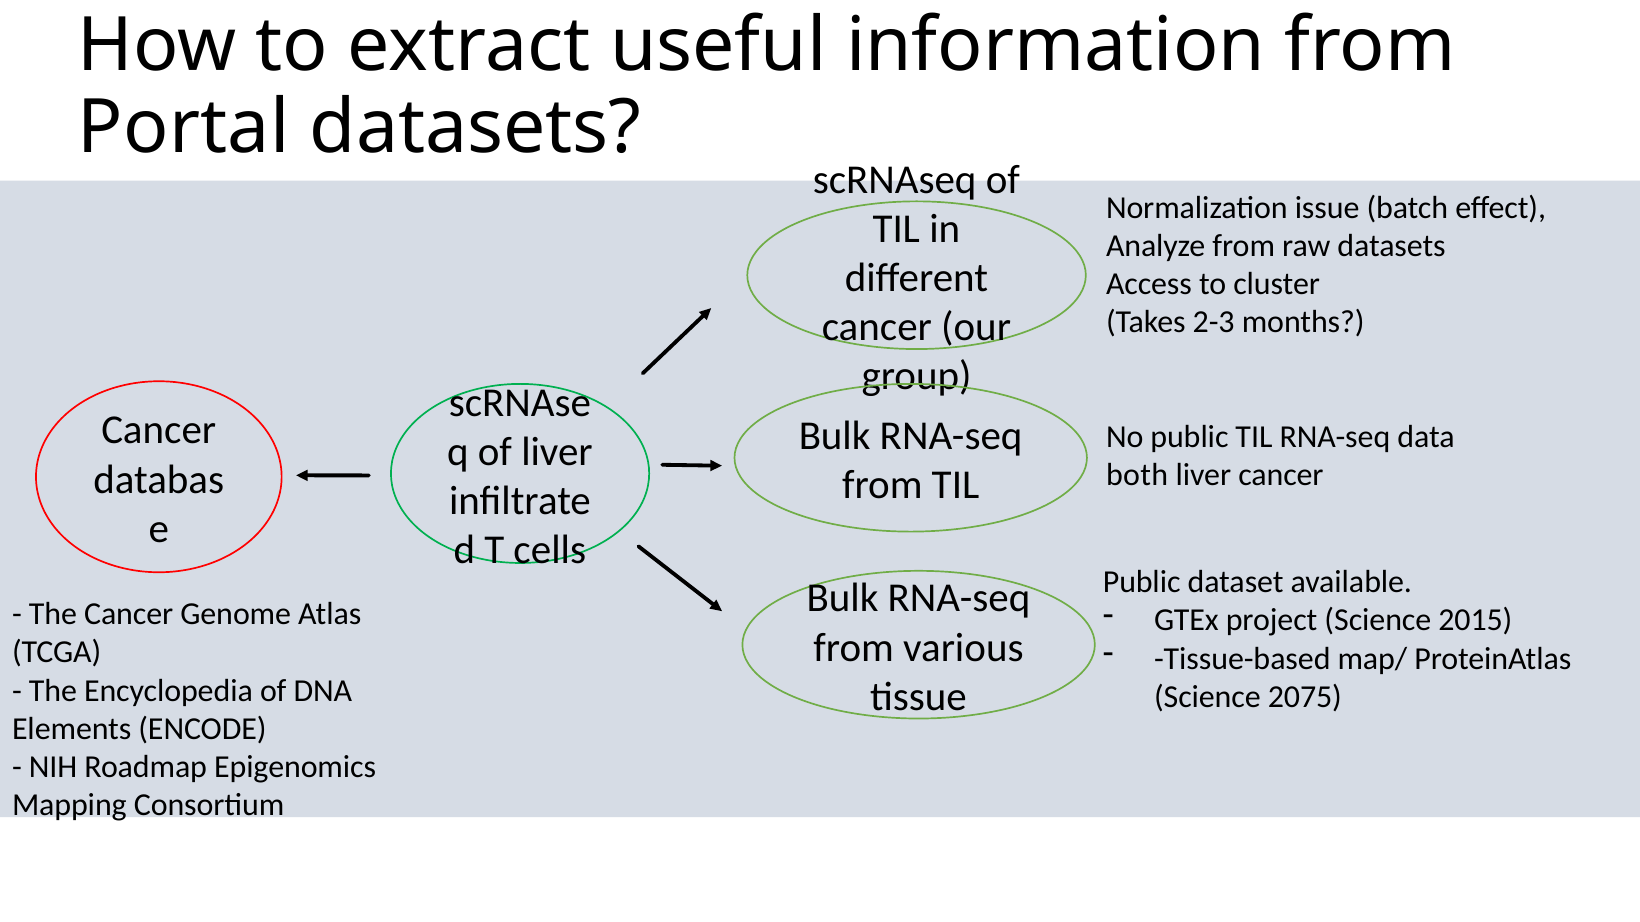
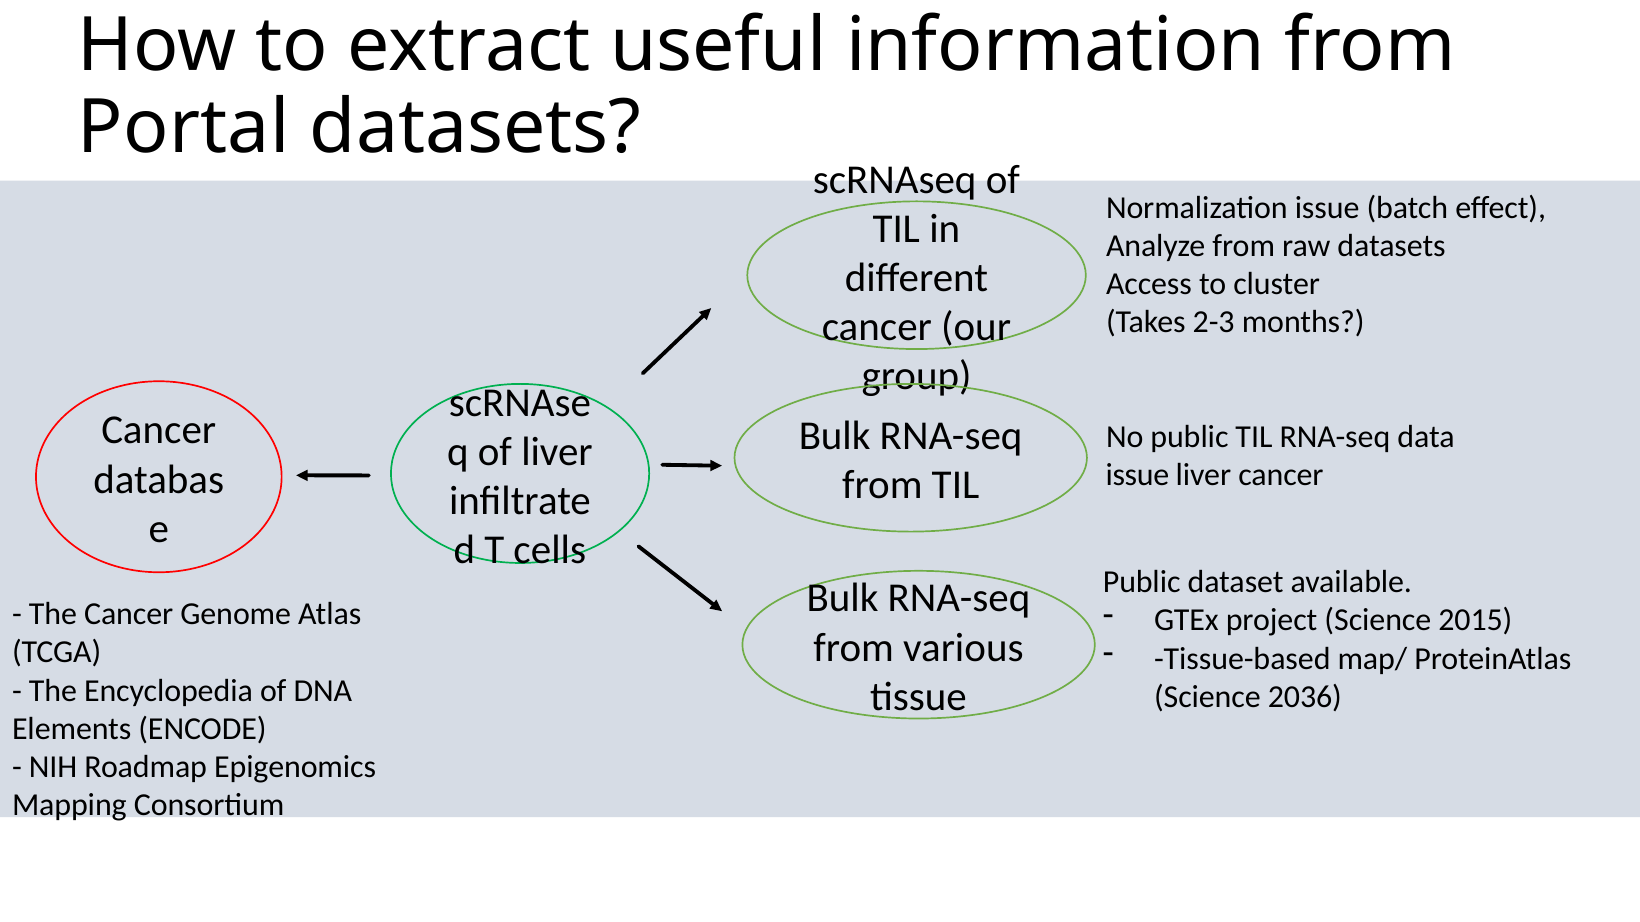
both at (1137, 476): both -> issue
2075: 2075 -> 2036
